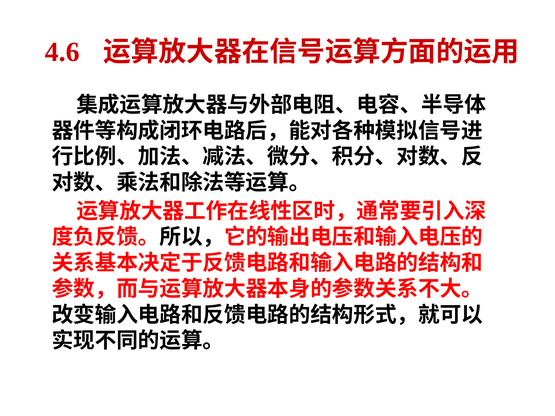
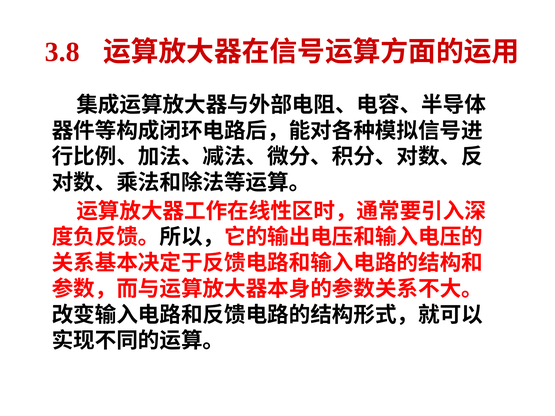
4.6: 4.6 -> 3.8
